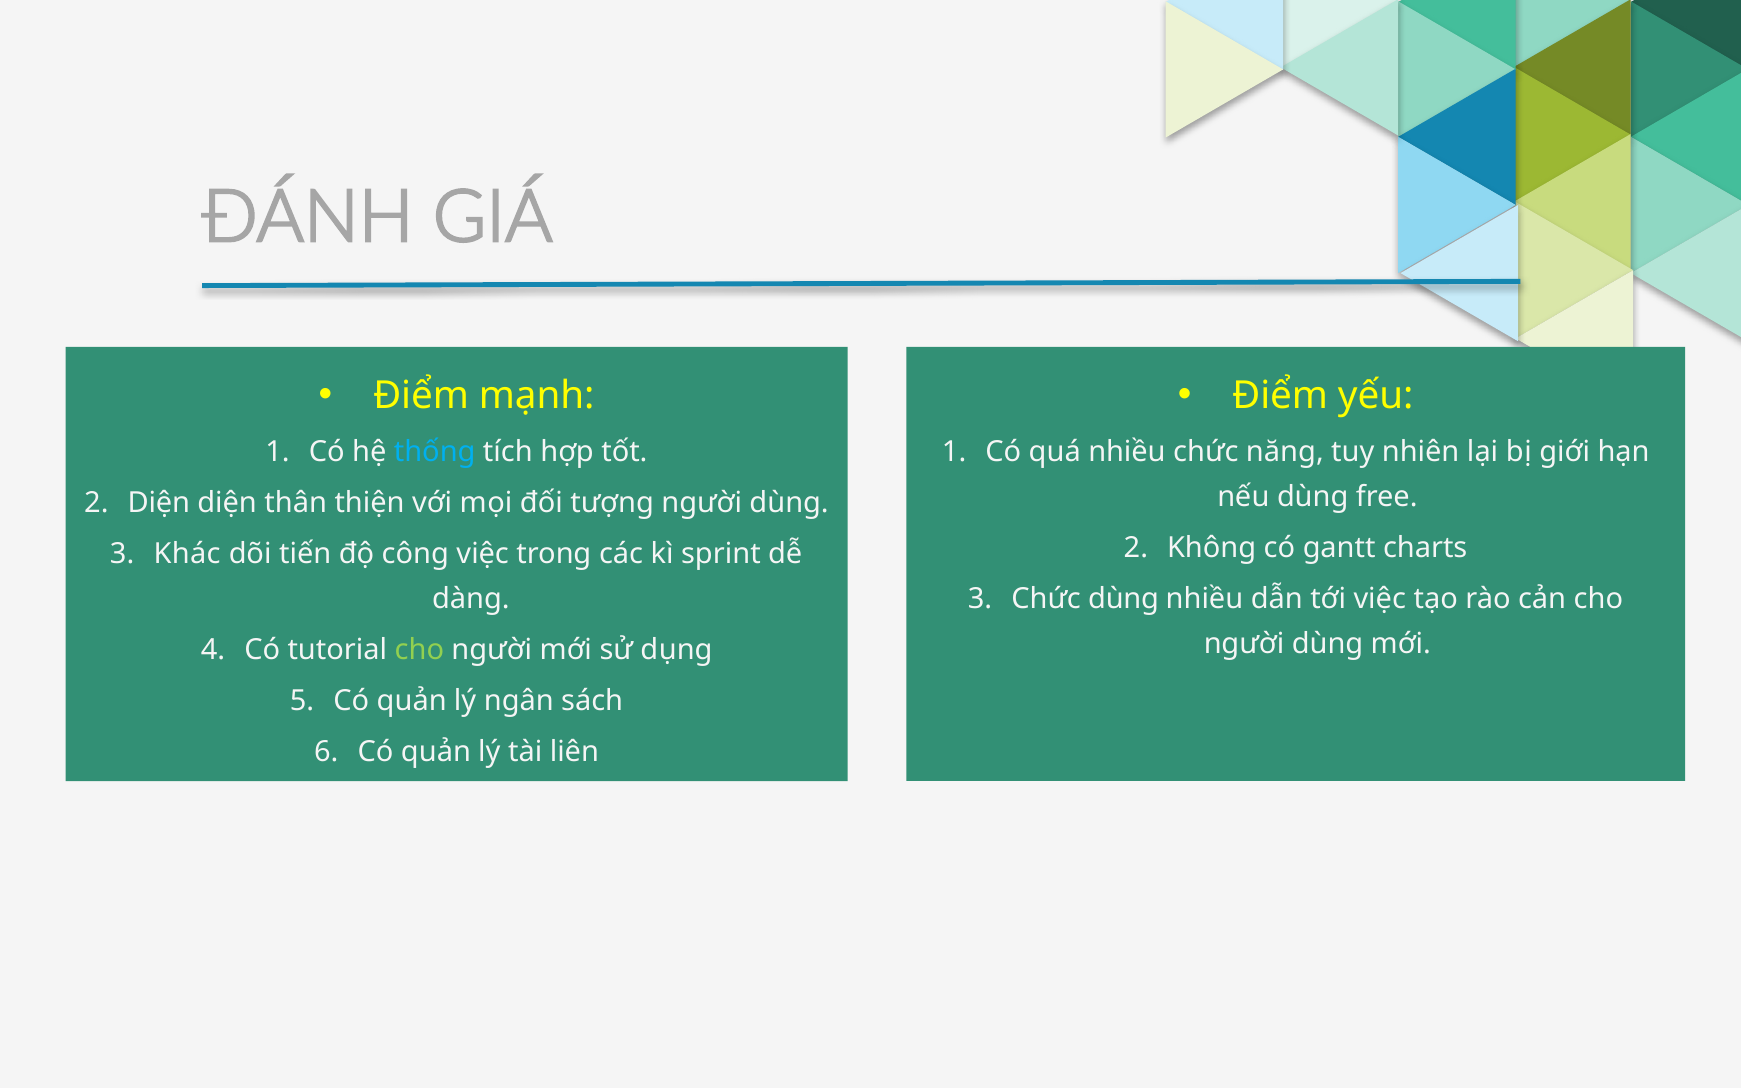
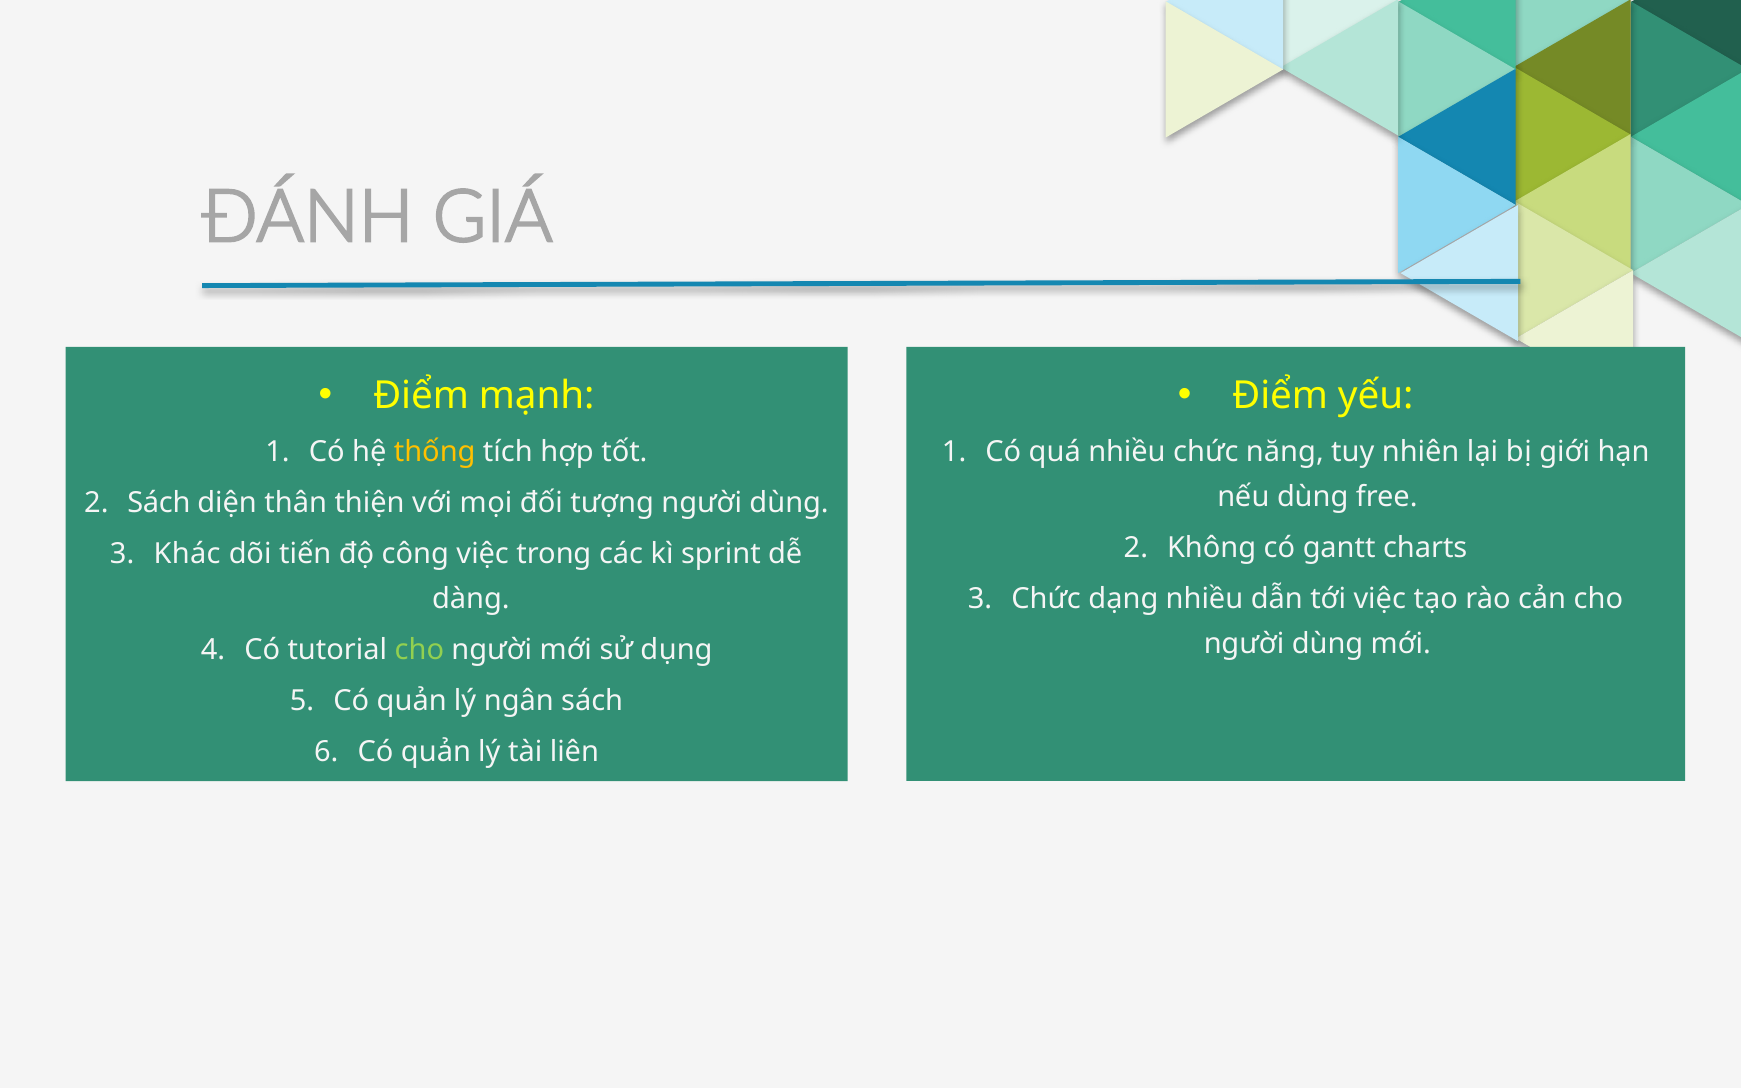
thống colour: light blue -> yellow
Diện at (159, 503): Diện -> Sách
Chức dùng: dùng -> dạng
